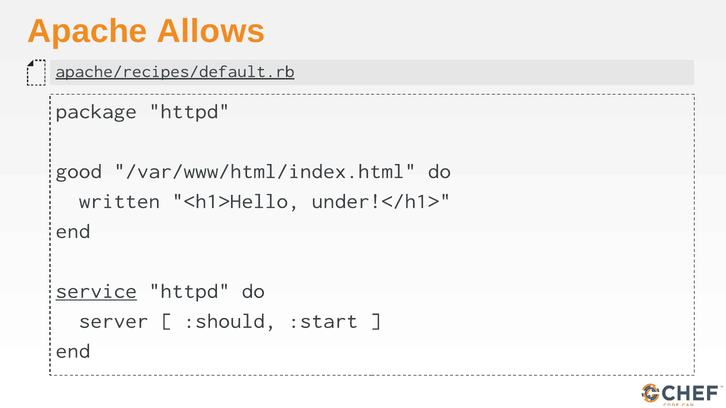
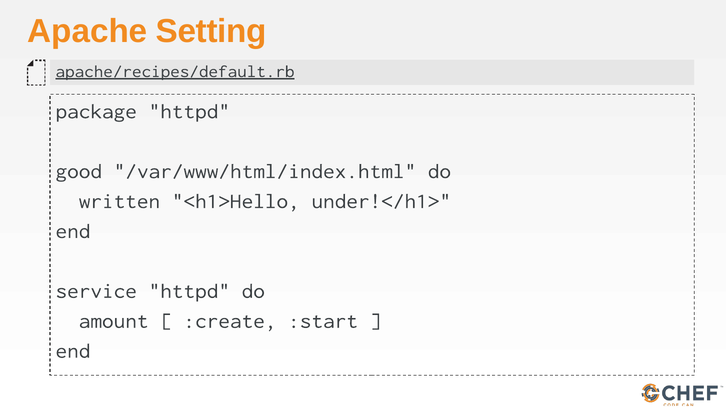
Allows: Allows -> Setting
service underline: present -> none
server: server -> amount
:should: :should -> :create
